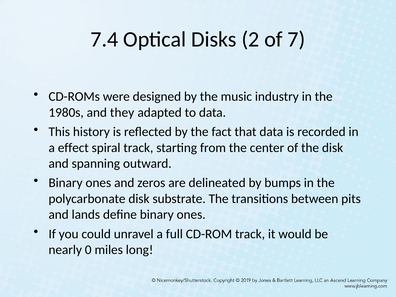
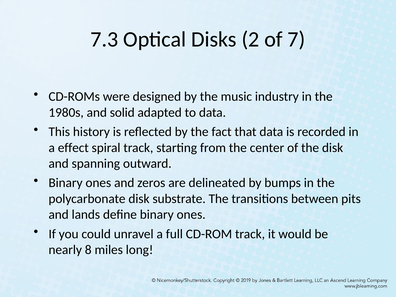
7.4: 7.4 -> 7.3
they: they -> solid
0: 0 -> 8
